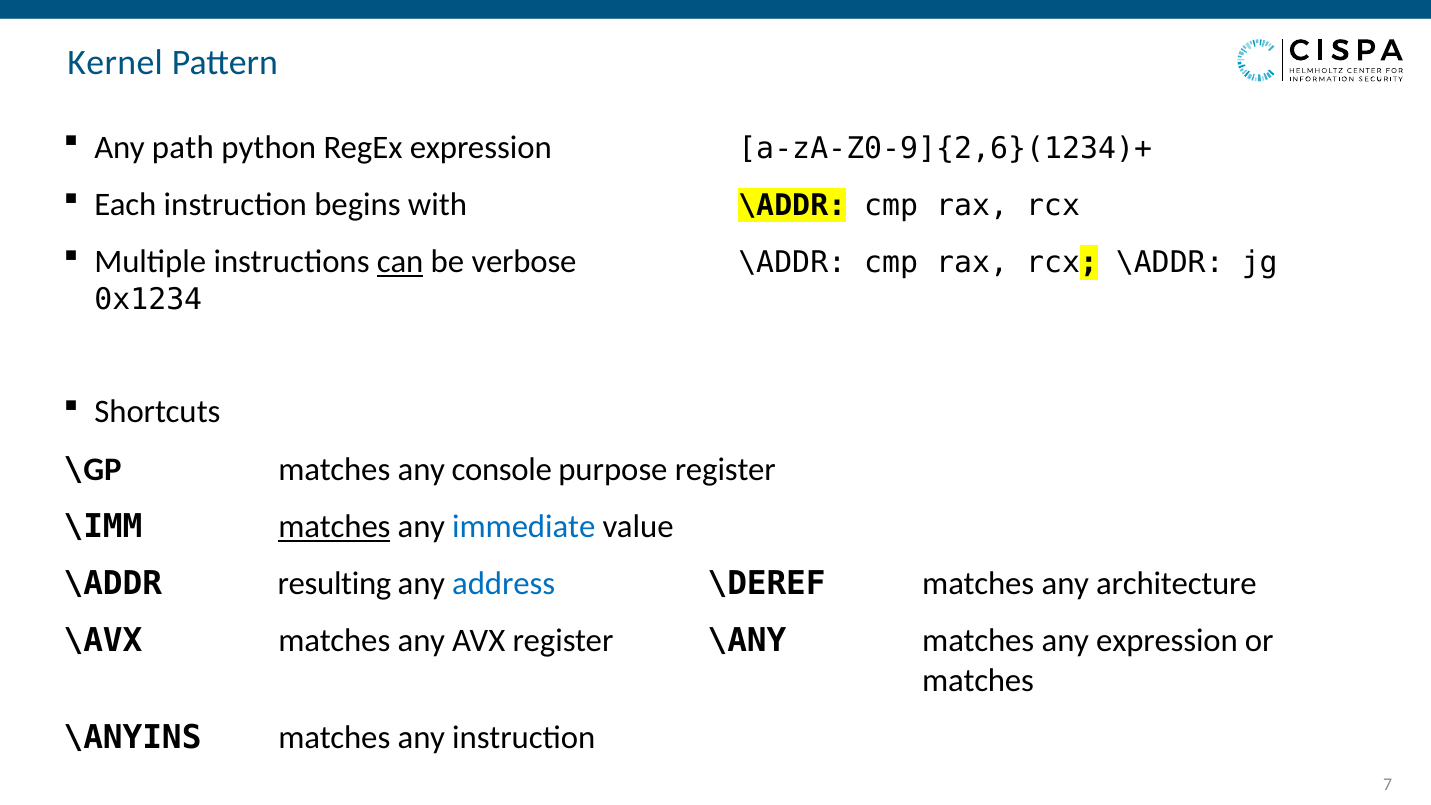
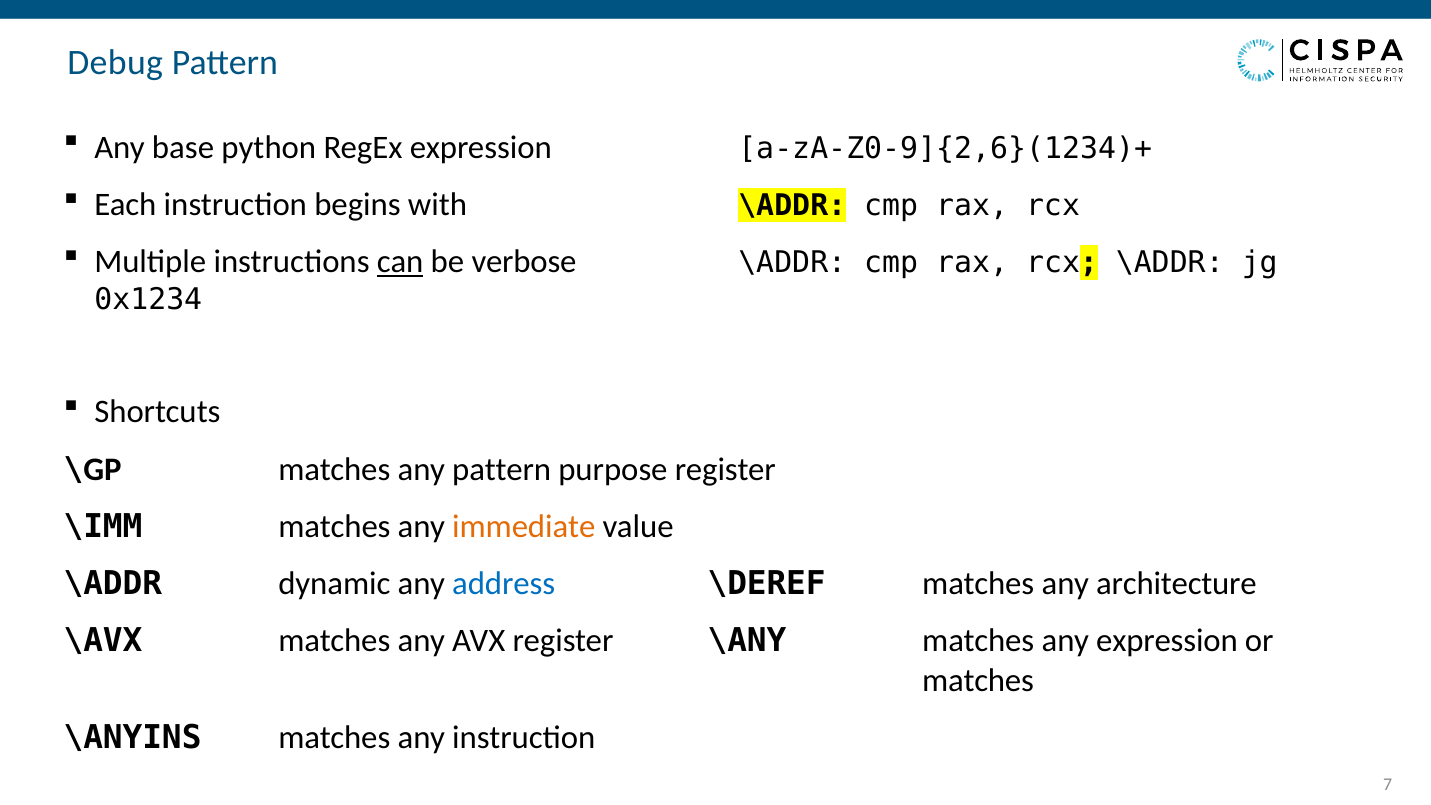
Kernel: Kernel -> Debug
path: path -> base
any console: console -> pattern
matches at (334, 527) underline: present -> none
immediate colour: blue -> orange
resulting: resulting -> dynamic
